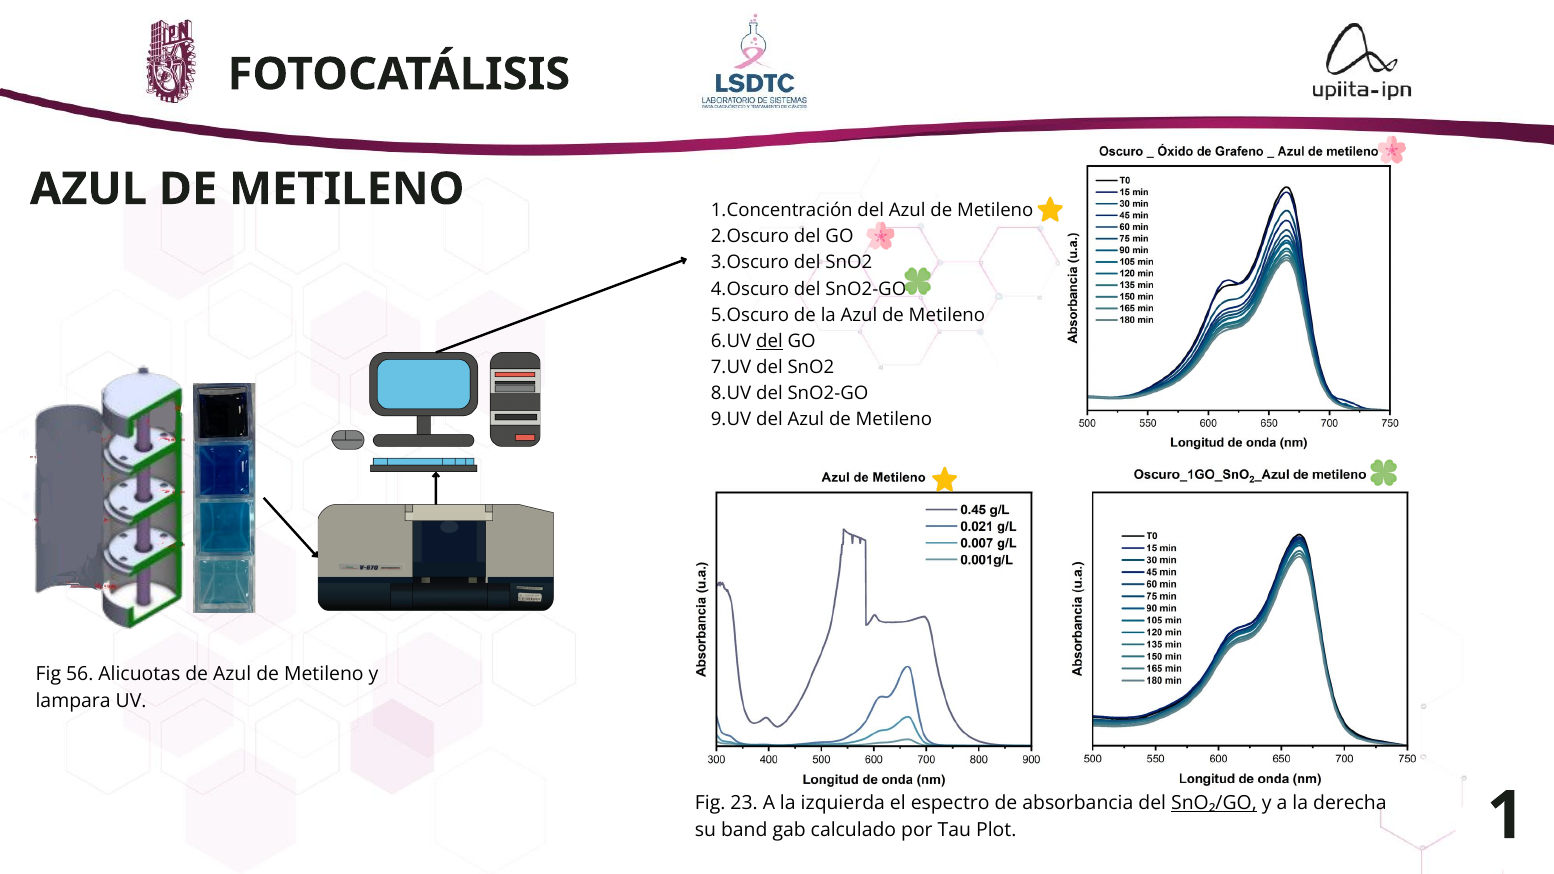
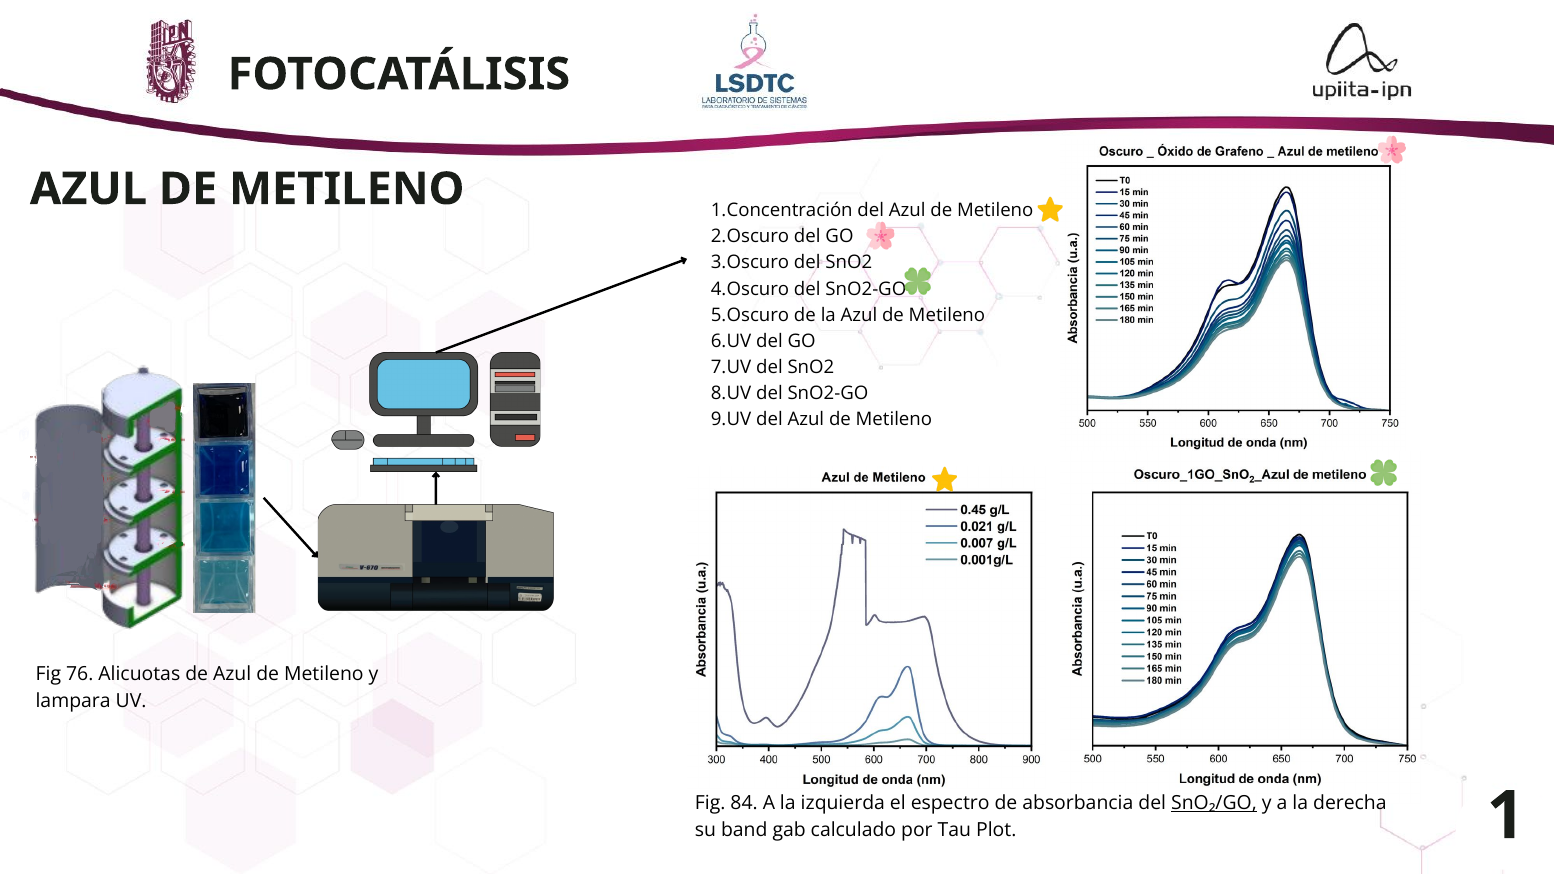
del at (769, 341) underline: present -> none
56: 56 -> 76
23: 23 -> 84
